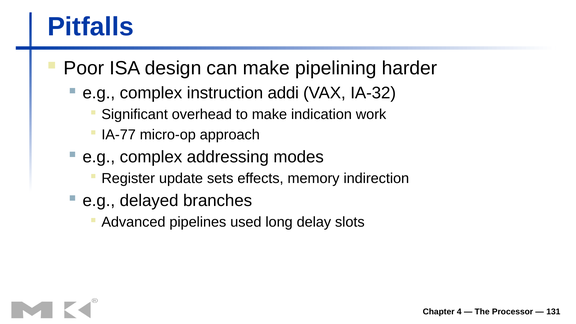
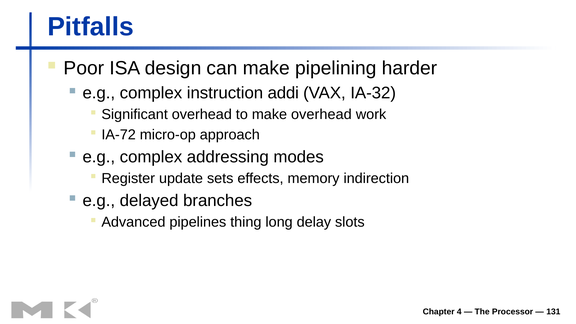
make indication: indication -> overhead
IA-77: IA-77 -> IA-72
used: used -> thing
